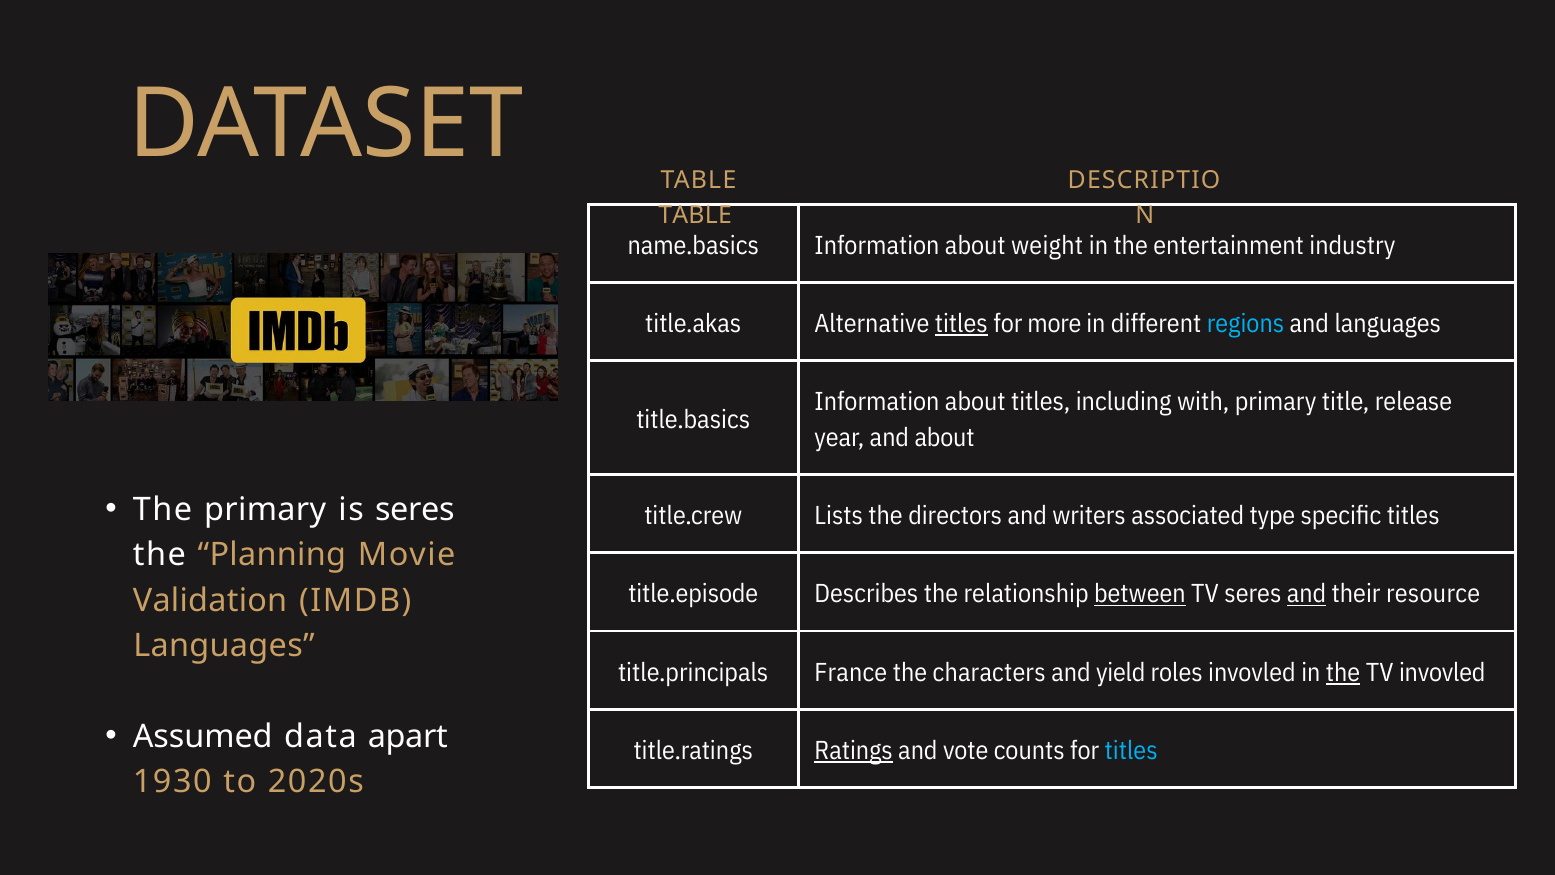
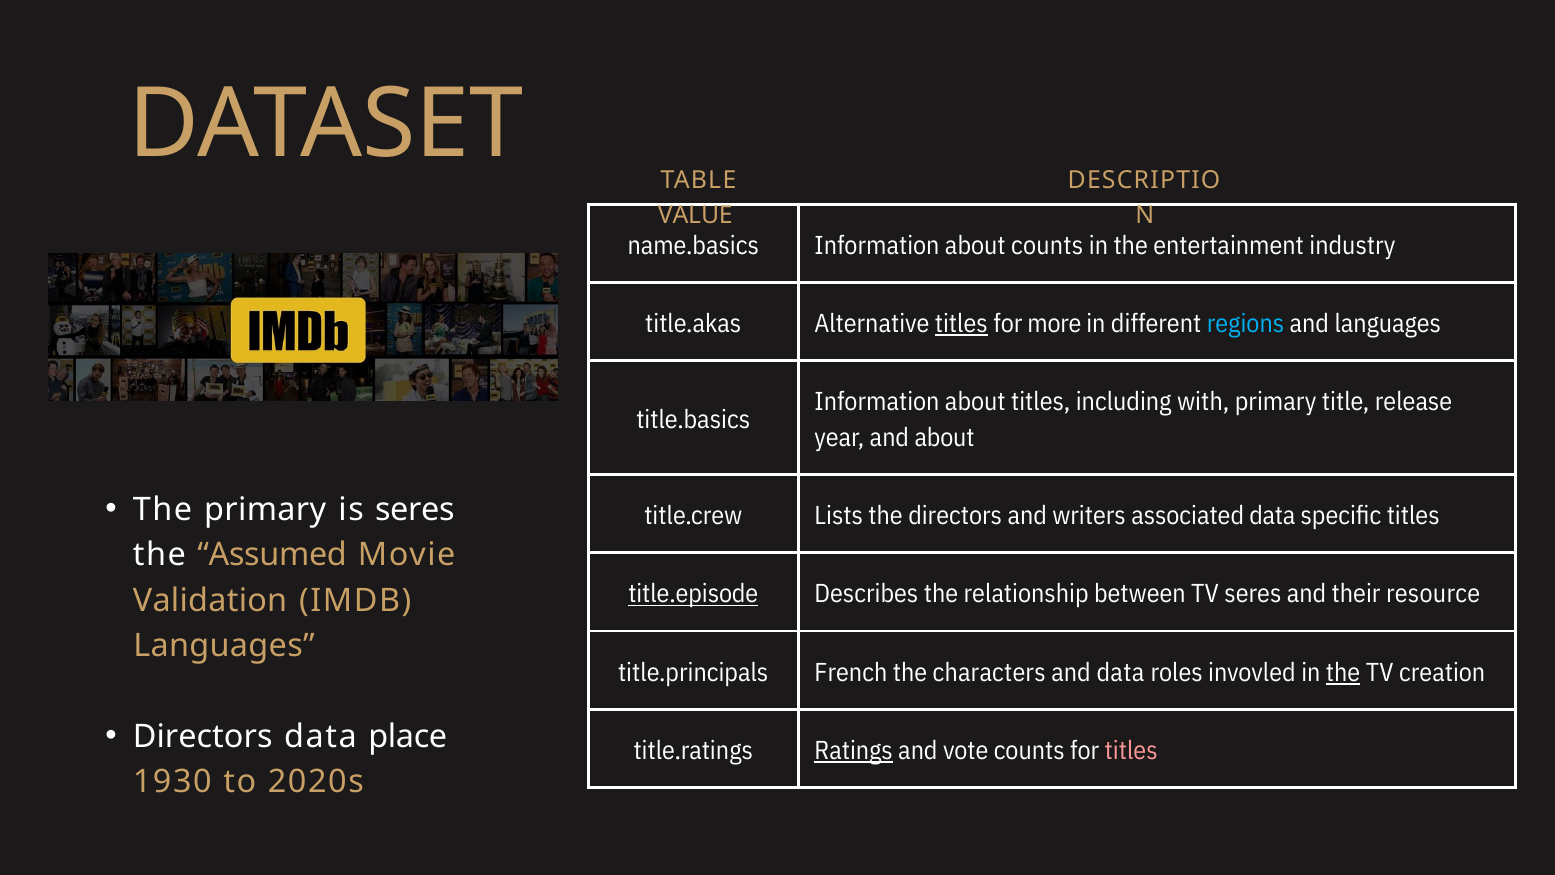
TABLE at (695, 215): TABLE -> VALUE
about weight: weight -> counts
associated type: type -> data
Planning: Planning -> Assumed
title.episode underline: none -> present
between underline: present -> none
and at (1307, 594) underline: present -> none
France: France -> French
and yield: yield -> data
TV invovled: invovled -> creation
Assumed at (203, 736): Assumed -> Directors
apart: apart -> place
titles at (1131, 751) colour: light blue -> pink
